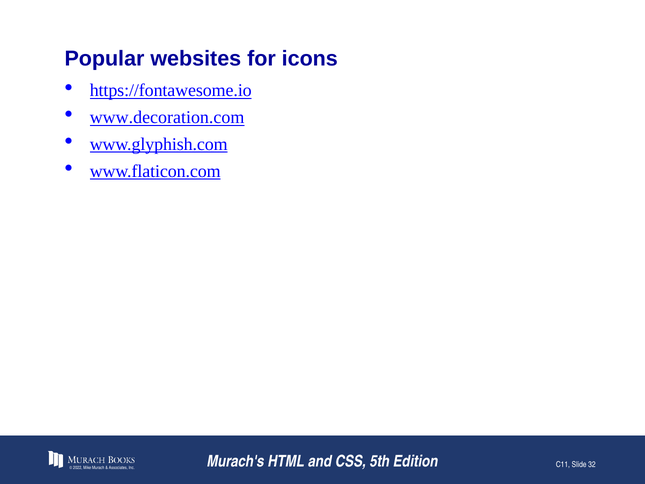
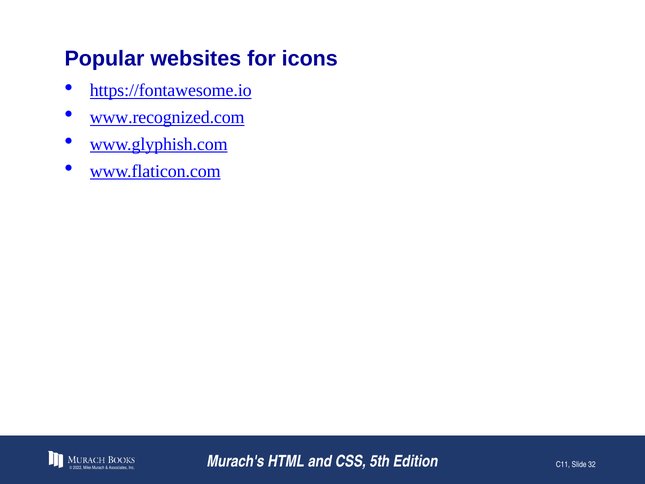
www.decoration.com: www.decoration.com -> www.recognized.com
